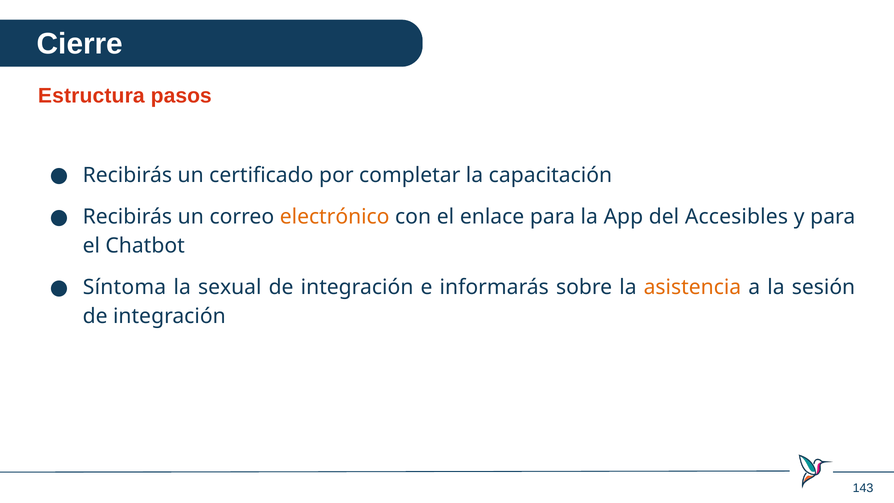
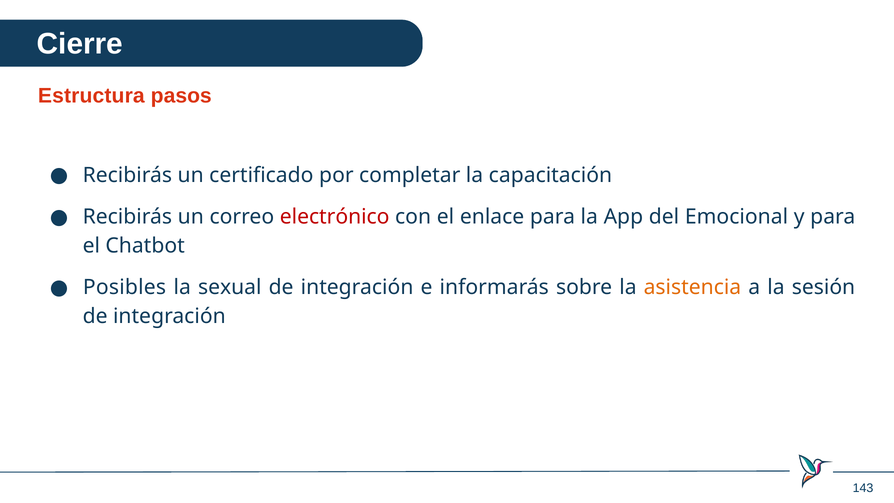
electrónico colour: orange -> red
Accesibles: Accesibles -> Emocional
Síntoma: Síntoma -> Posibles
